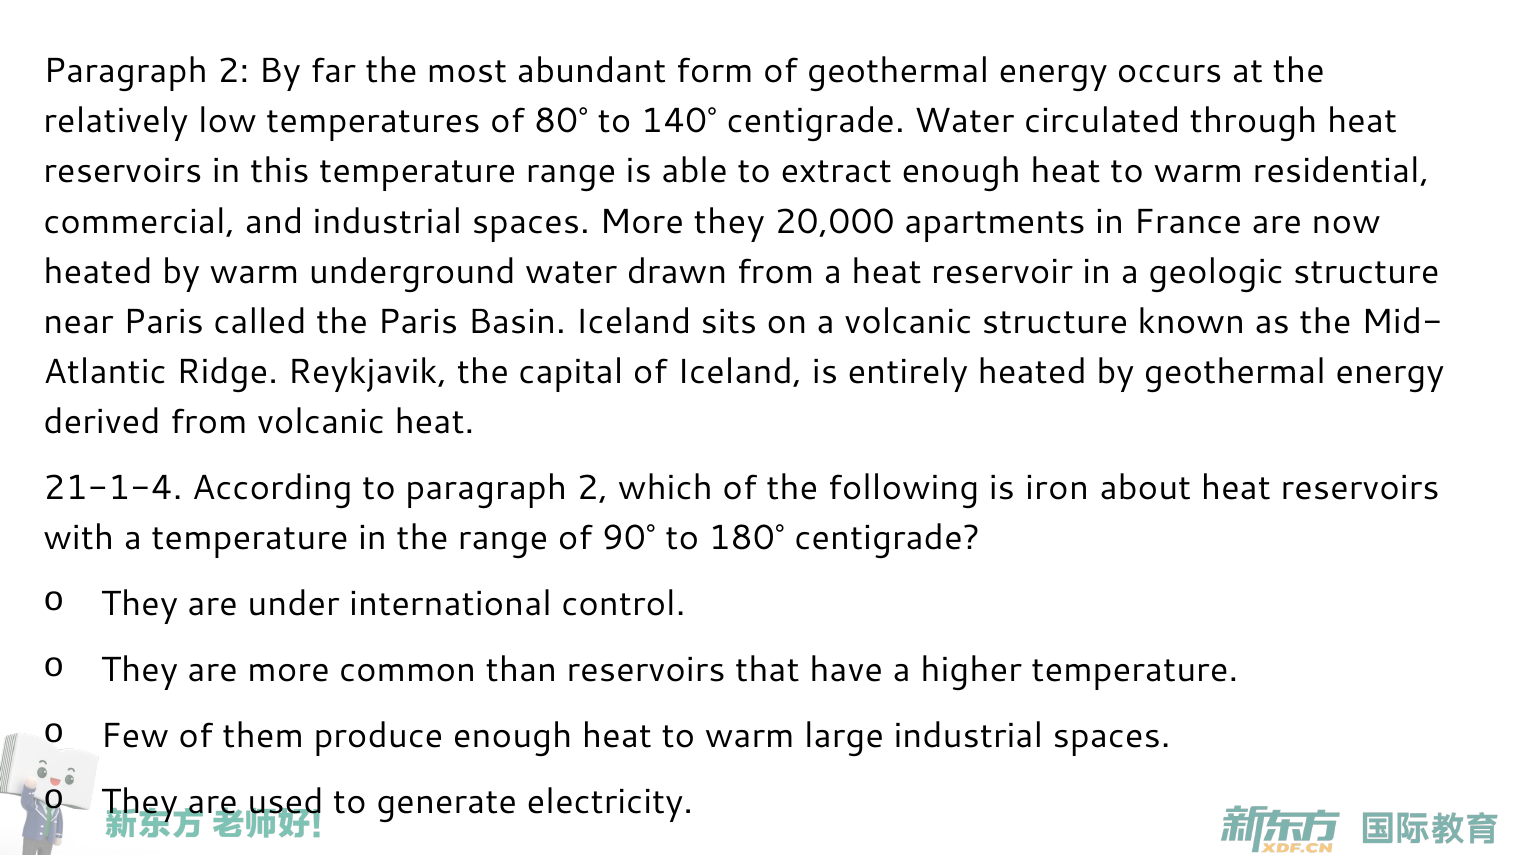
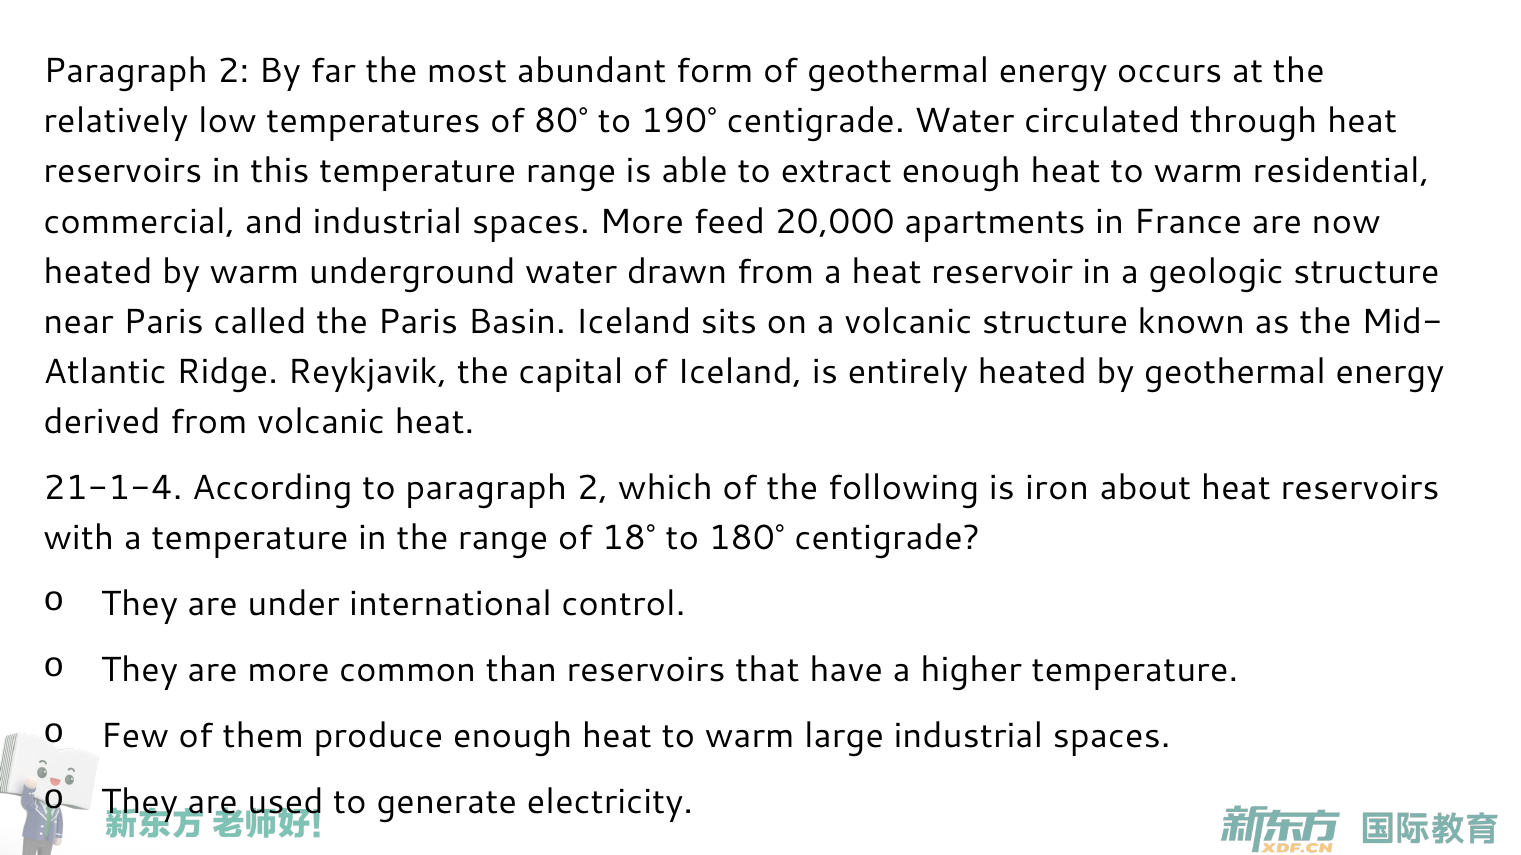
140°: 140° -> 190°
More they: they -> feed
90°: 90° -> 18°
